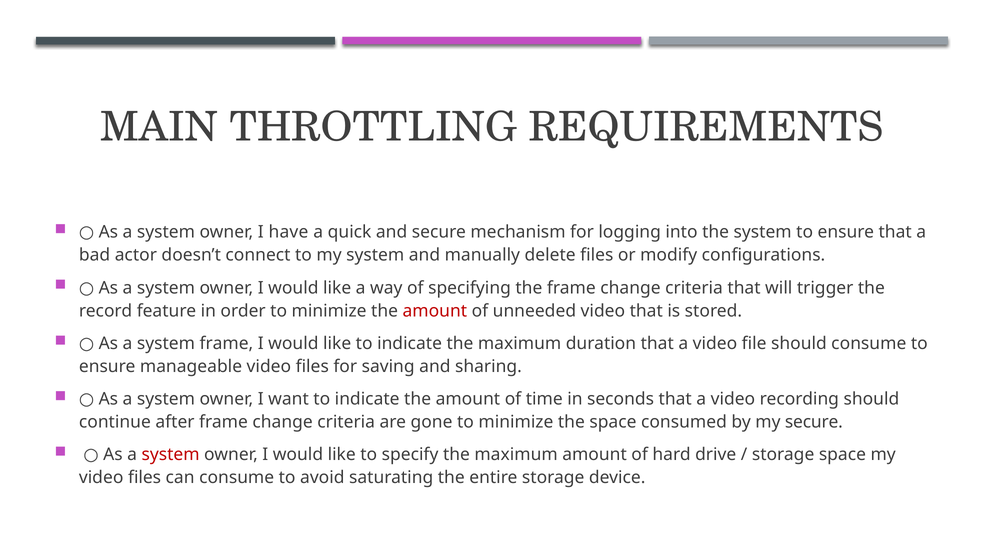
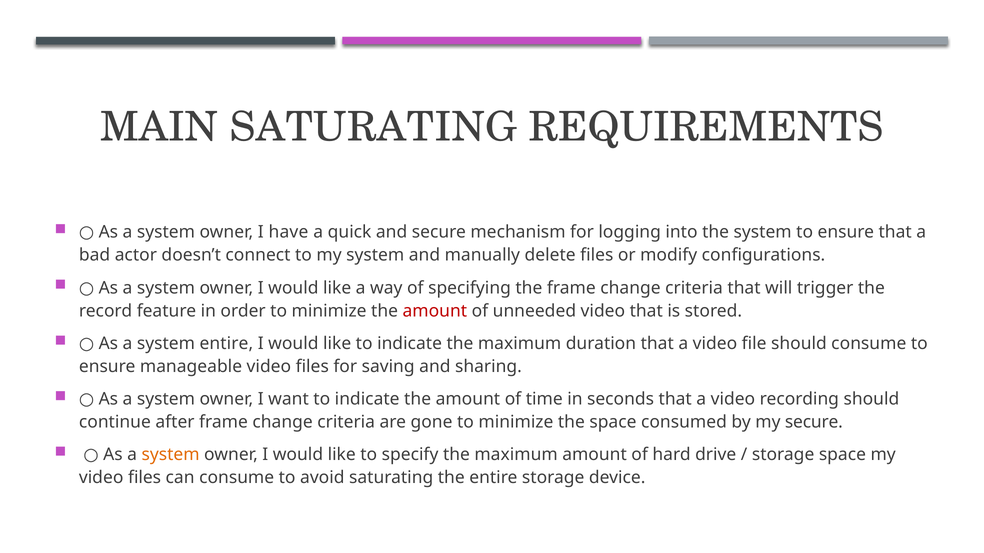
MAIN THROTTLING: THROTTLING -> SATURATING
system frame: frame -> entire
system at (171, 455) colour: red -> orange
